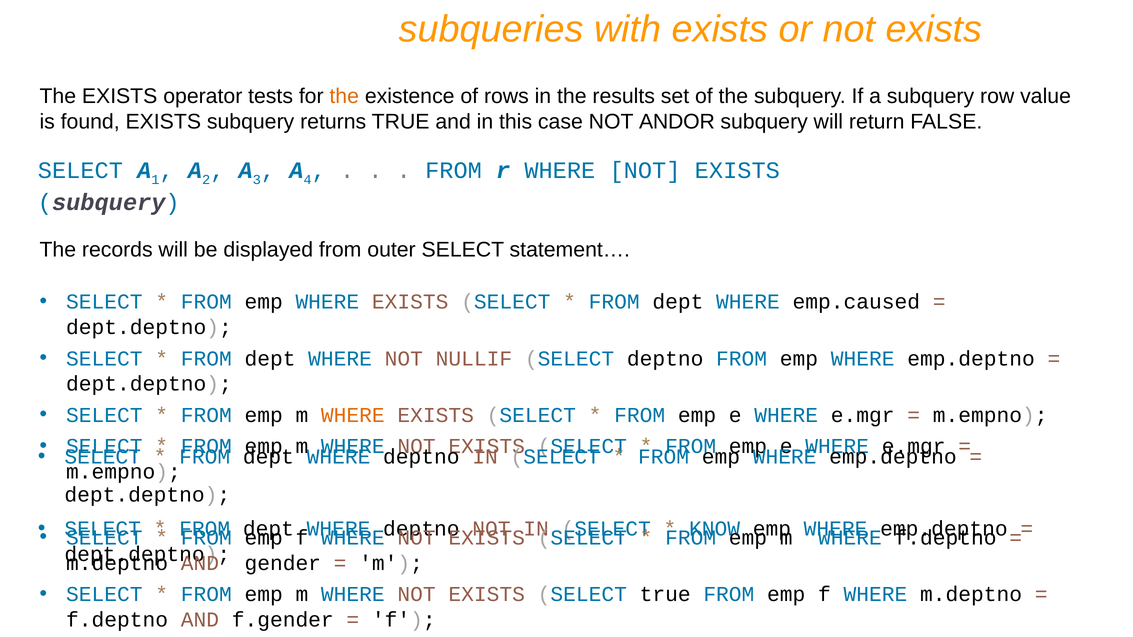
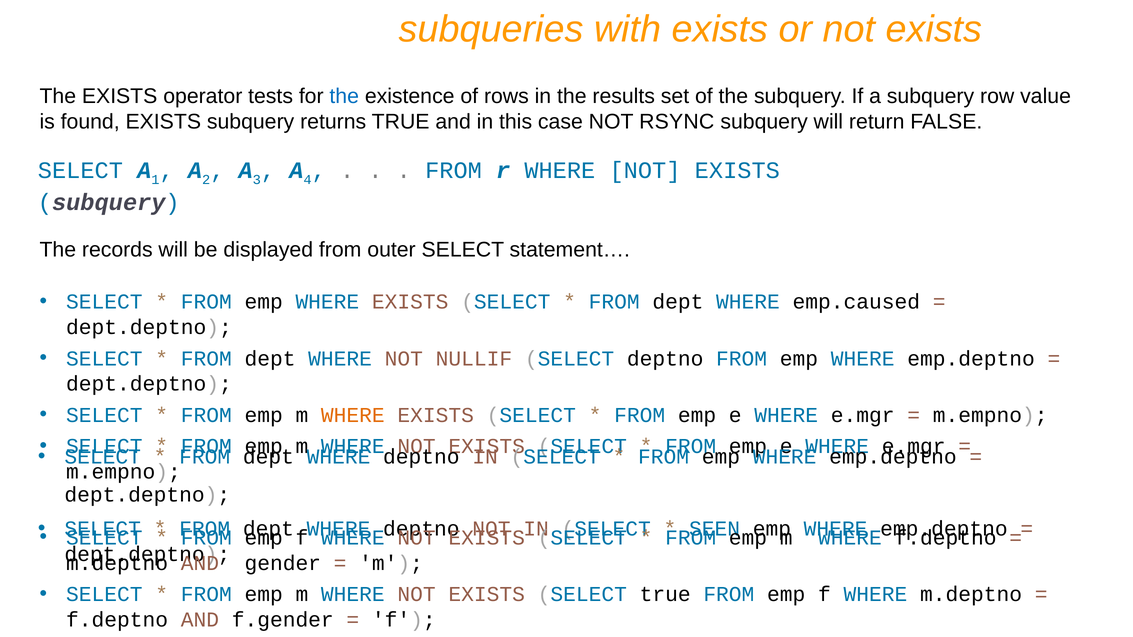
the at (344, 96) colour: orange -> blue
ANDOR: ANDOR -> RSYNC
KNOW: KNOW -> SEEN
